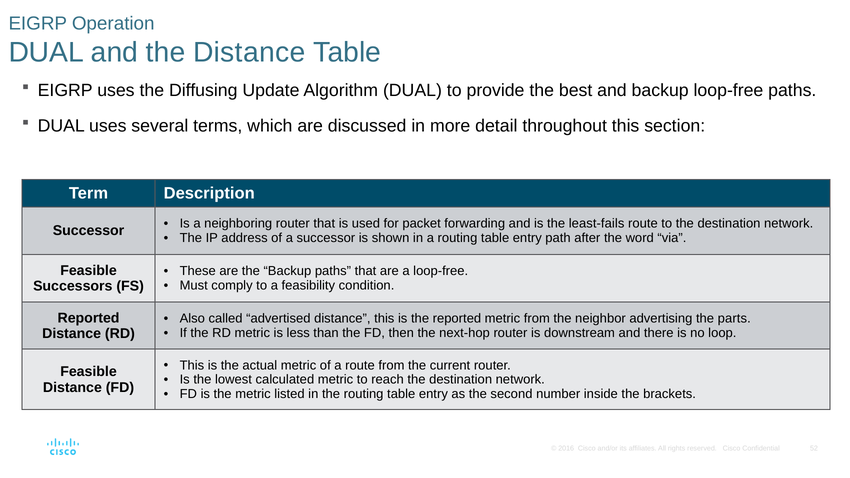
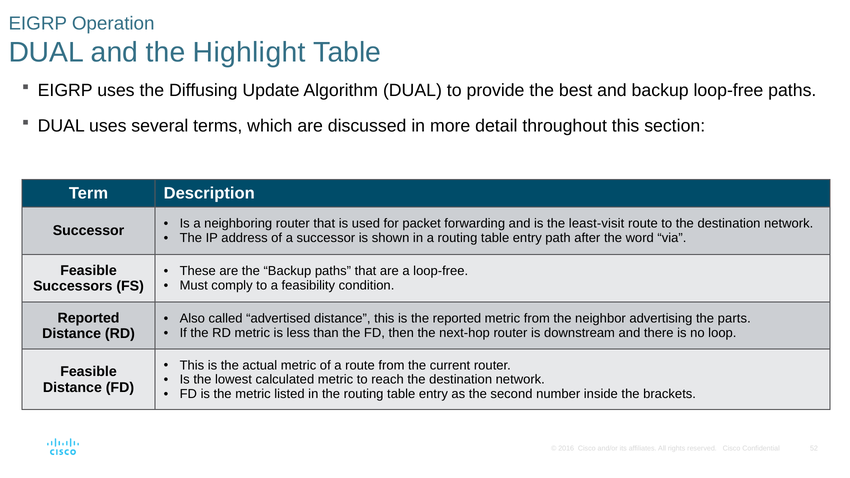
the Distance: Distance -> Highlight
least-fails: least-fails -> least-visit
